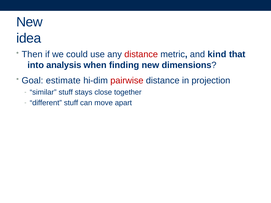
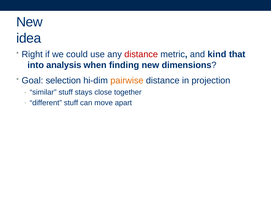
Then: Then -> Right
estimate: estimate -> selection
pairwise colour: red -> orange
